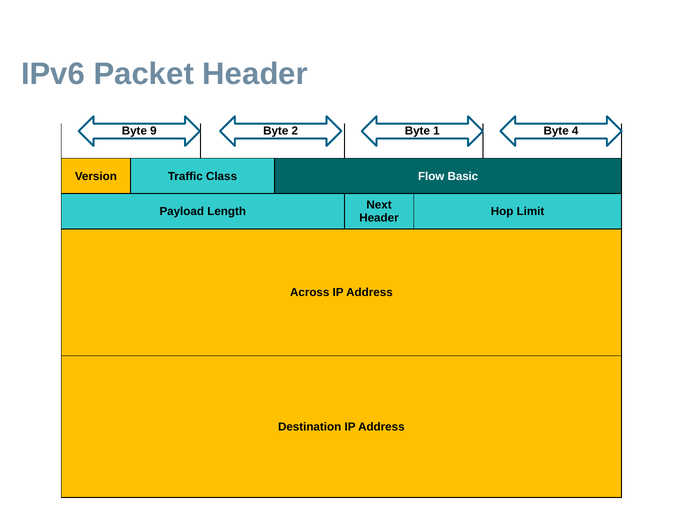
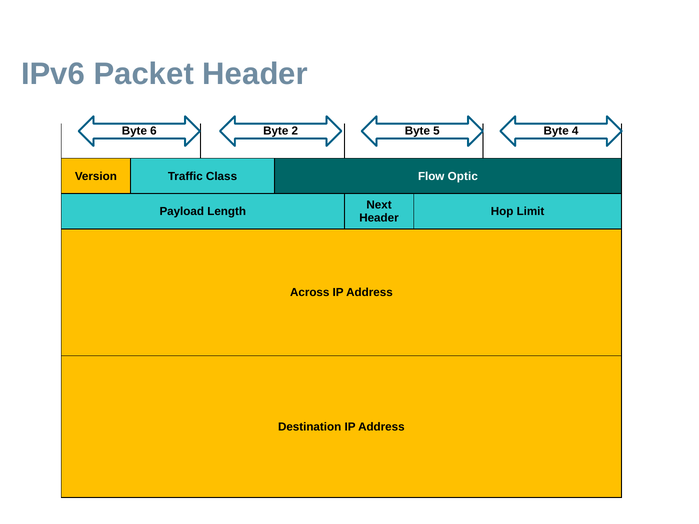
9: 9 -> 6
1: 1 -> 5
Basic: Basic -> Optic
